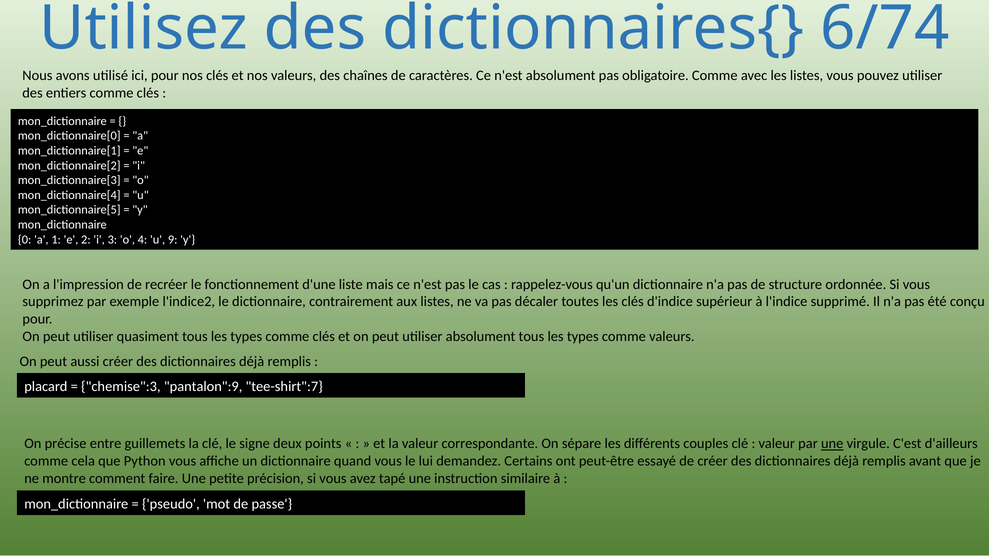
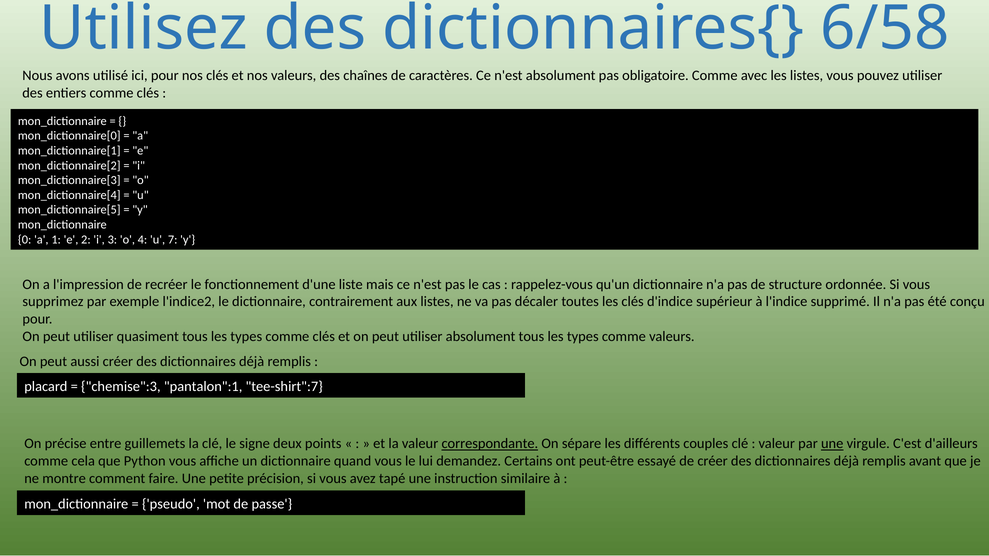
6/74: 6/74 -> 6/58
9: 9 -> 7
pantalon":9: pantalon":9 -> pantalon":1
correspondante underline: none -> present
